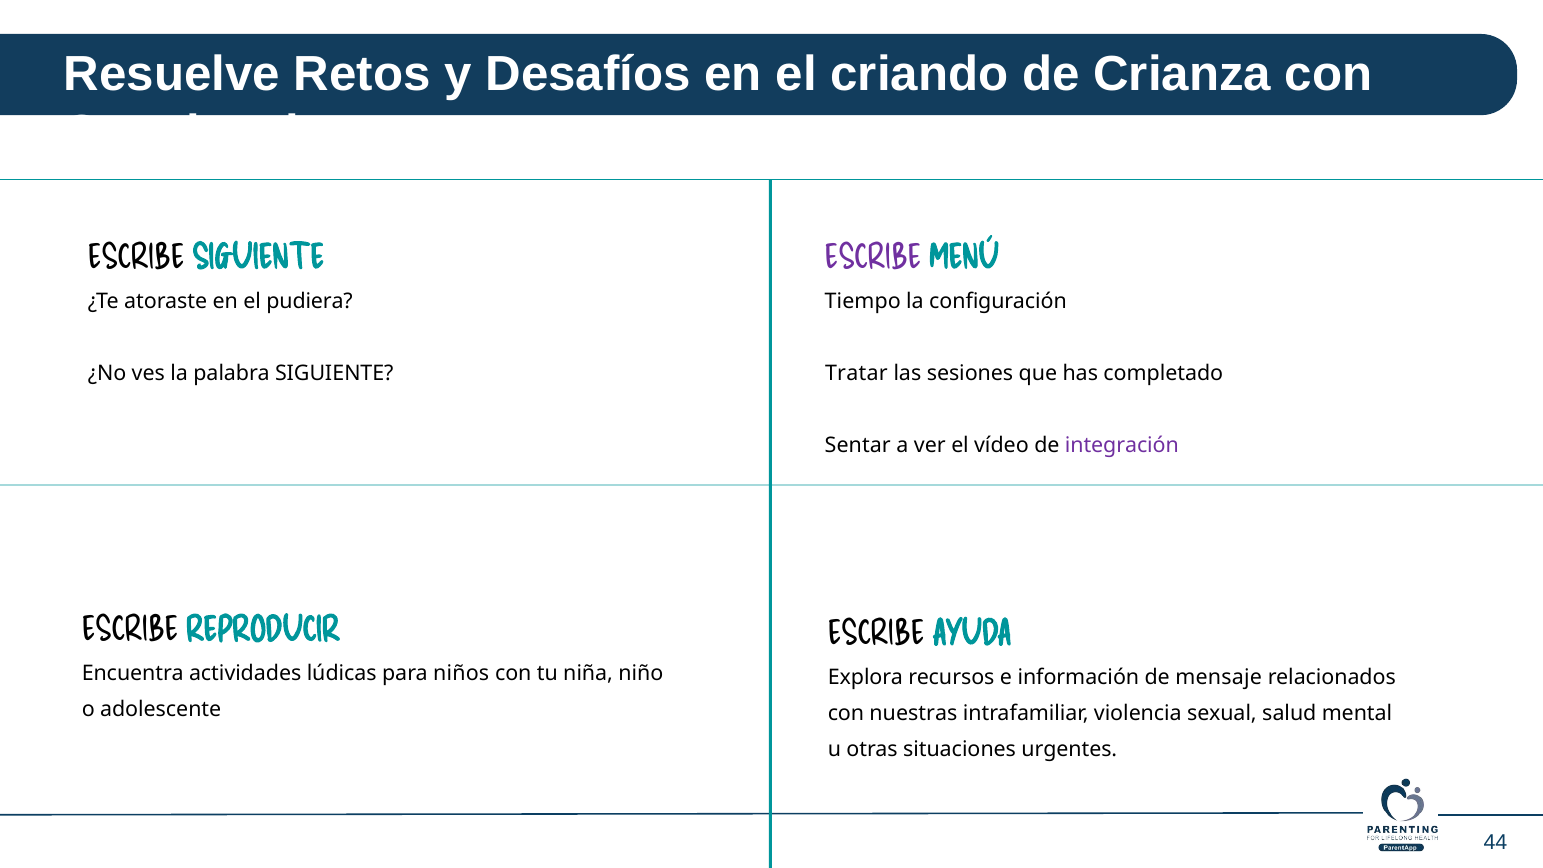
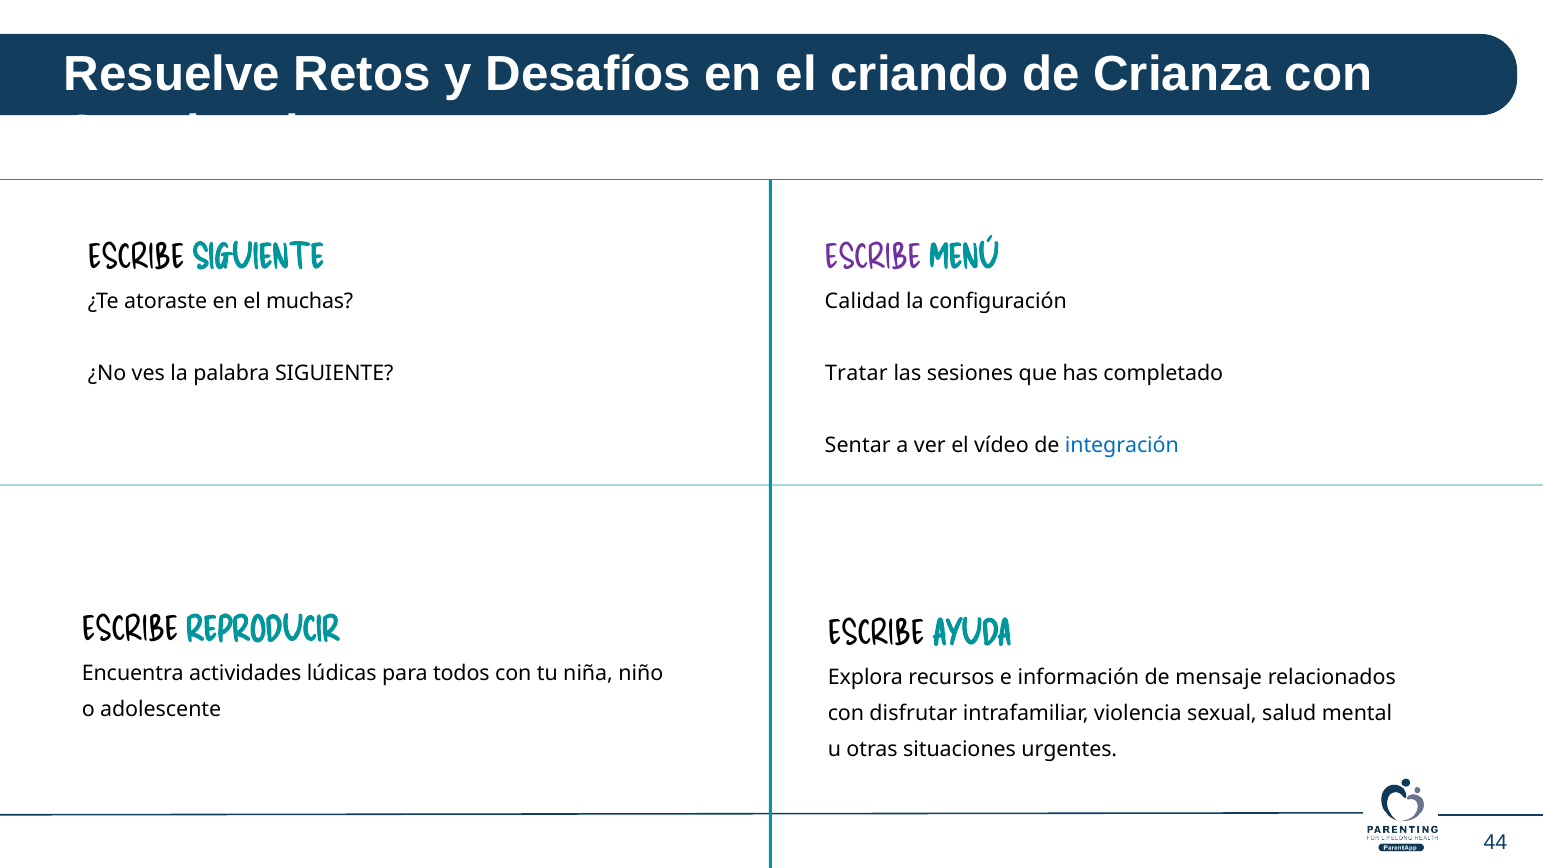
pudiera: pudiera -> muchas
Tiempo: Tiempo -> Calidad
integración colour: purple -> blue
niños: niños -> todos
nuestras: nuestras -> disfrutar
